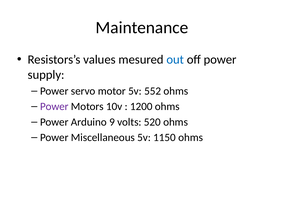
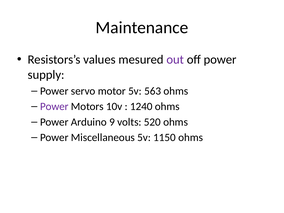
out colour: blue -> purple
552: 552 -> 563
1200: 1200 -> 1240
